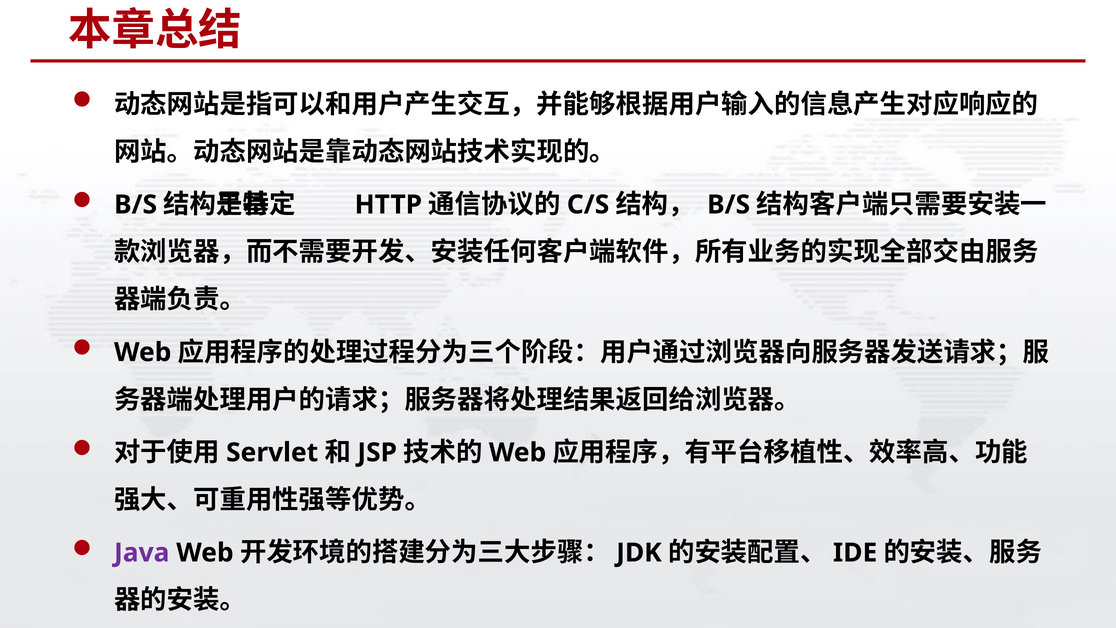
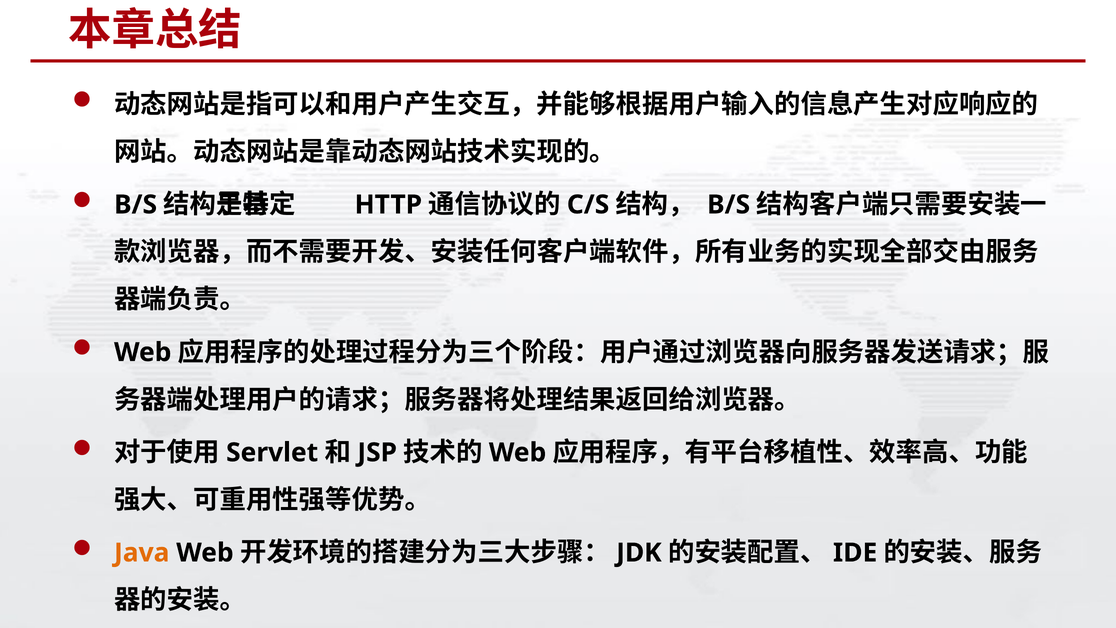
Java colour: purple -> orange
